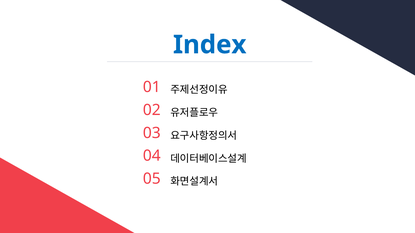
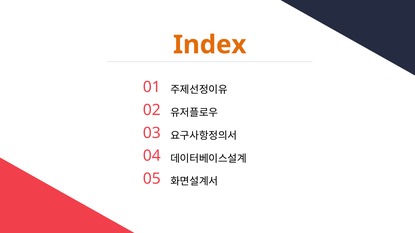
Index colour: blue -> orange
